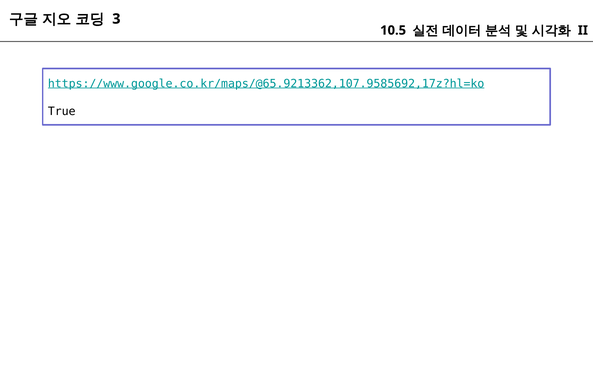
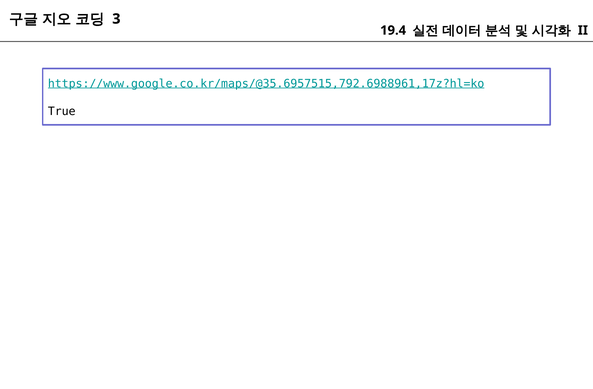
10.5: 10.5 -> 19.4
https://www.google.co.kr/maps/@65.9213362,107.9585692,17z?hl=ko: https://www.google.co.kr/maps/@65.9213362,107.9585692,17z?hl=ko -> https://www.google.co.kr/maps/@35.6957515,792.6988961,17z?hl=ko
